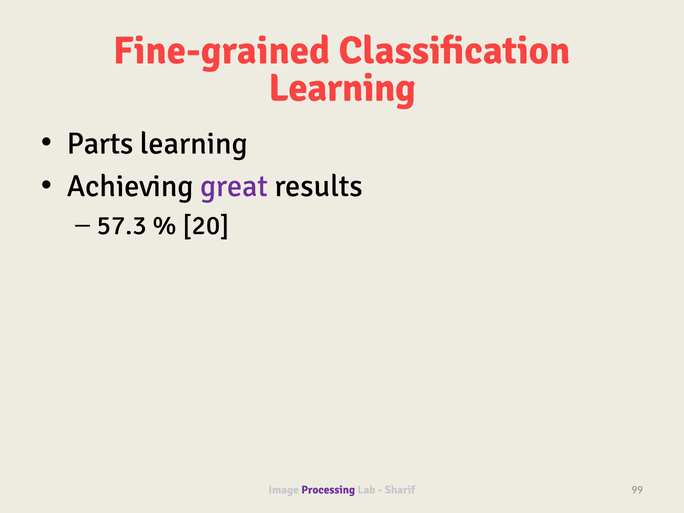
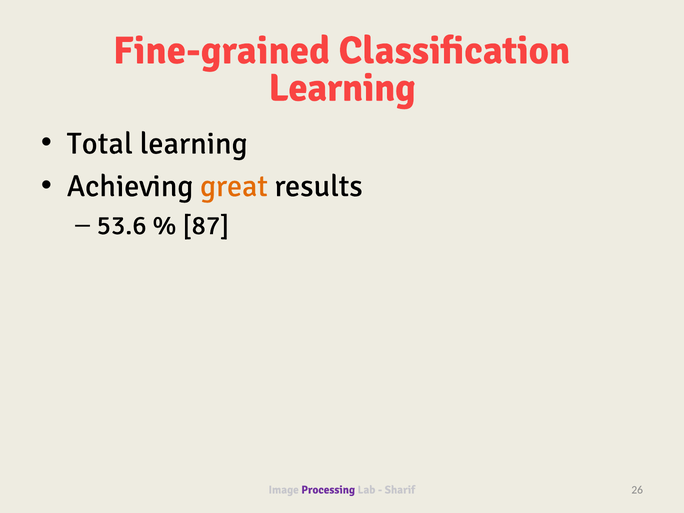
Parts: Parts -> Total
great colour: purple -> orange
57.3: 57.3 -> 53.6
20: 20 -> 87
99: 99 -> 26
